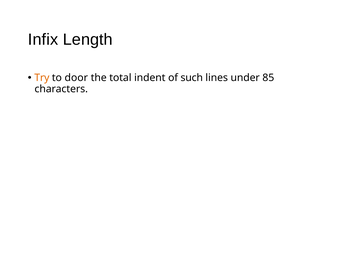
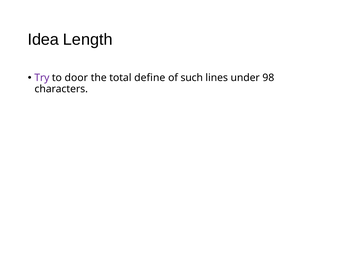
Infix: Infix -> Idea
Try colour: orange -> purple
indent: indent -> define
85: 85 -> 98
